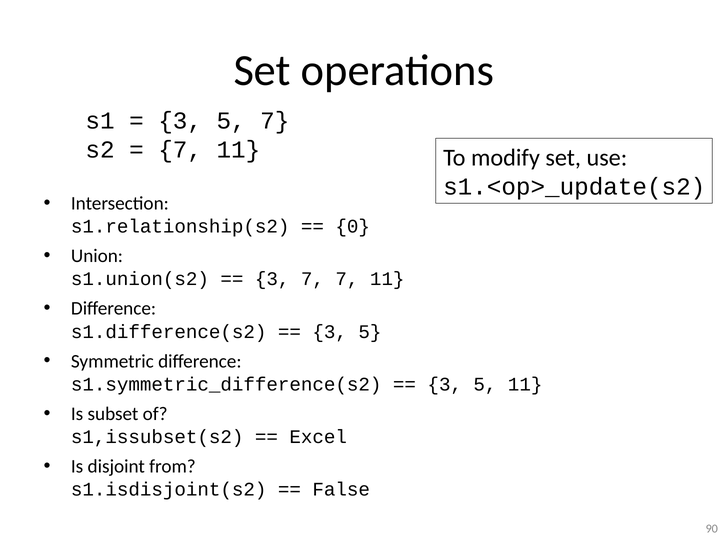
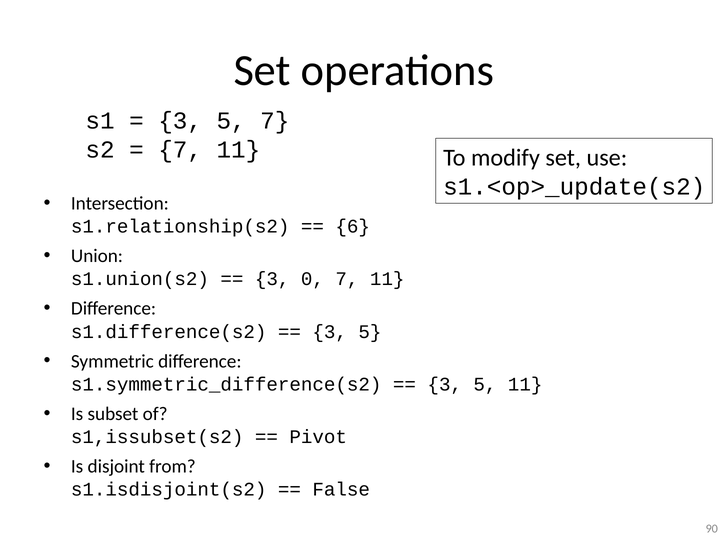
0: 0 -> 6
3 7: 7 -> 0
Excel: Excel -> Pivot
